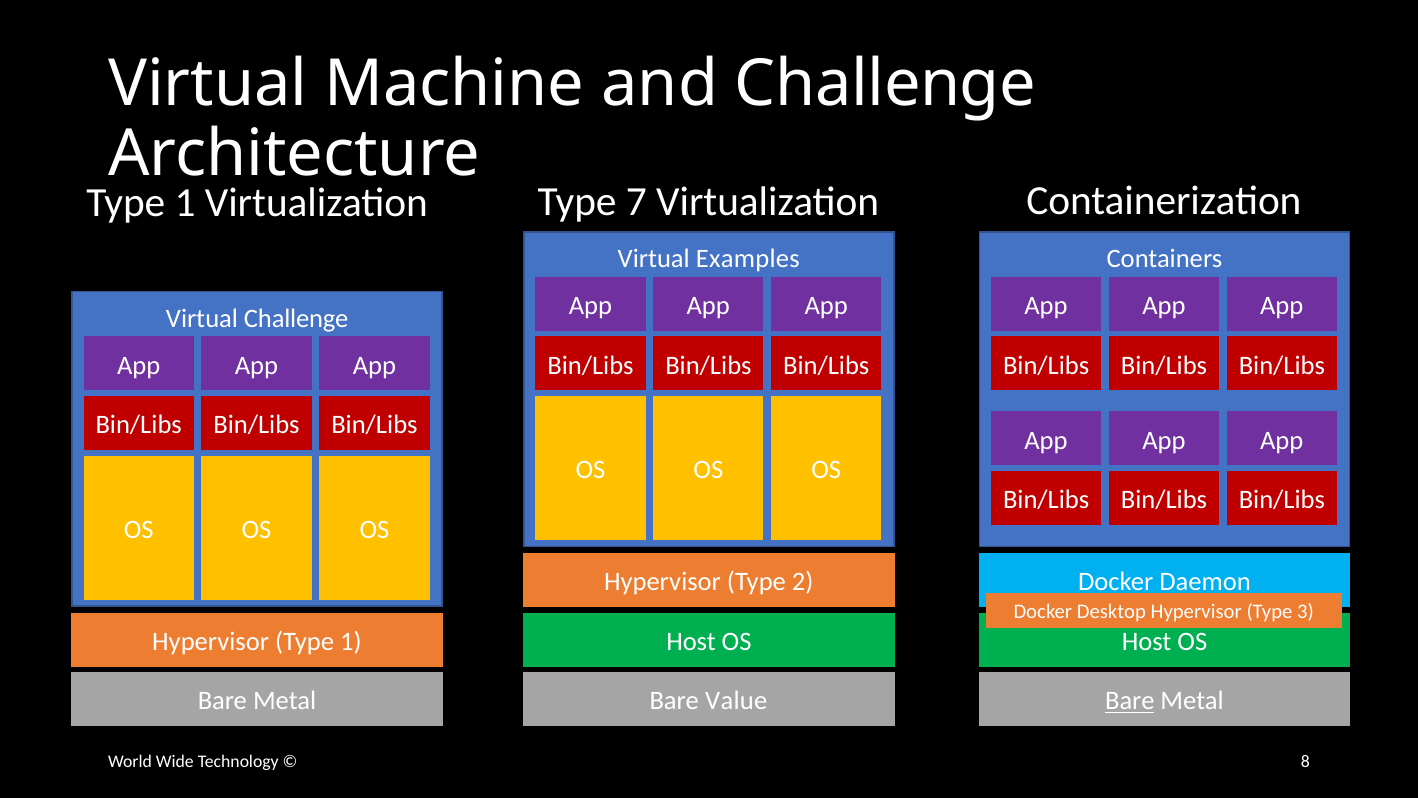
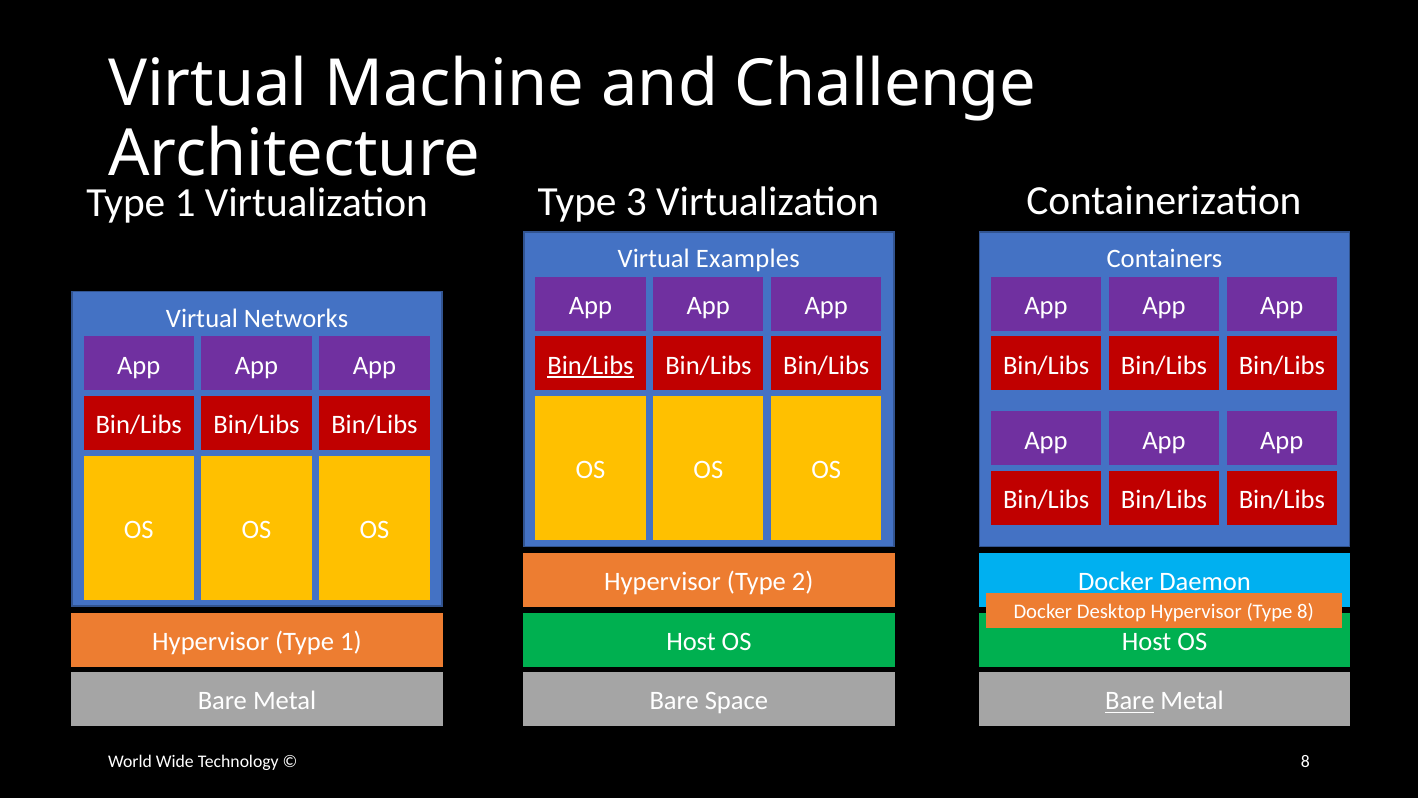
7: 7 -> 3
Virtual Challenge: Challenge -> Networks
Bin/Libs at (591, 365) underline: none -> present
Type 3: 3 -> 8
Value: Value -> Space
